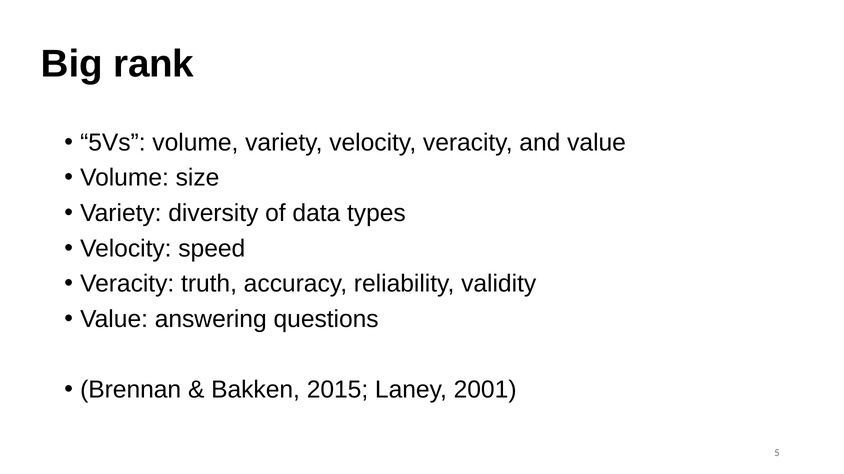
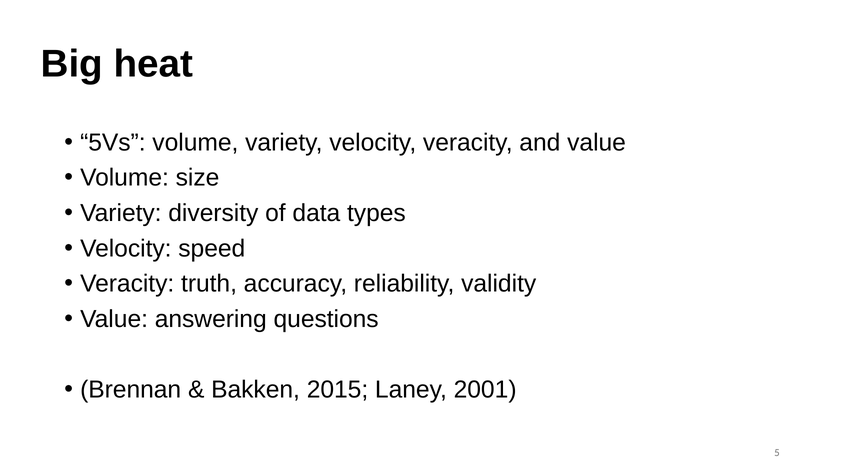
rank: rank -> heat
